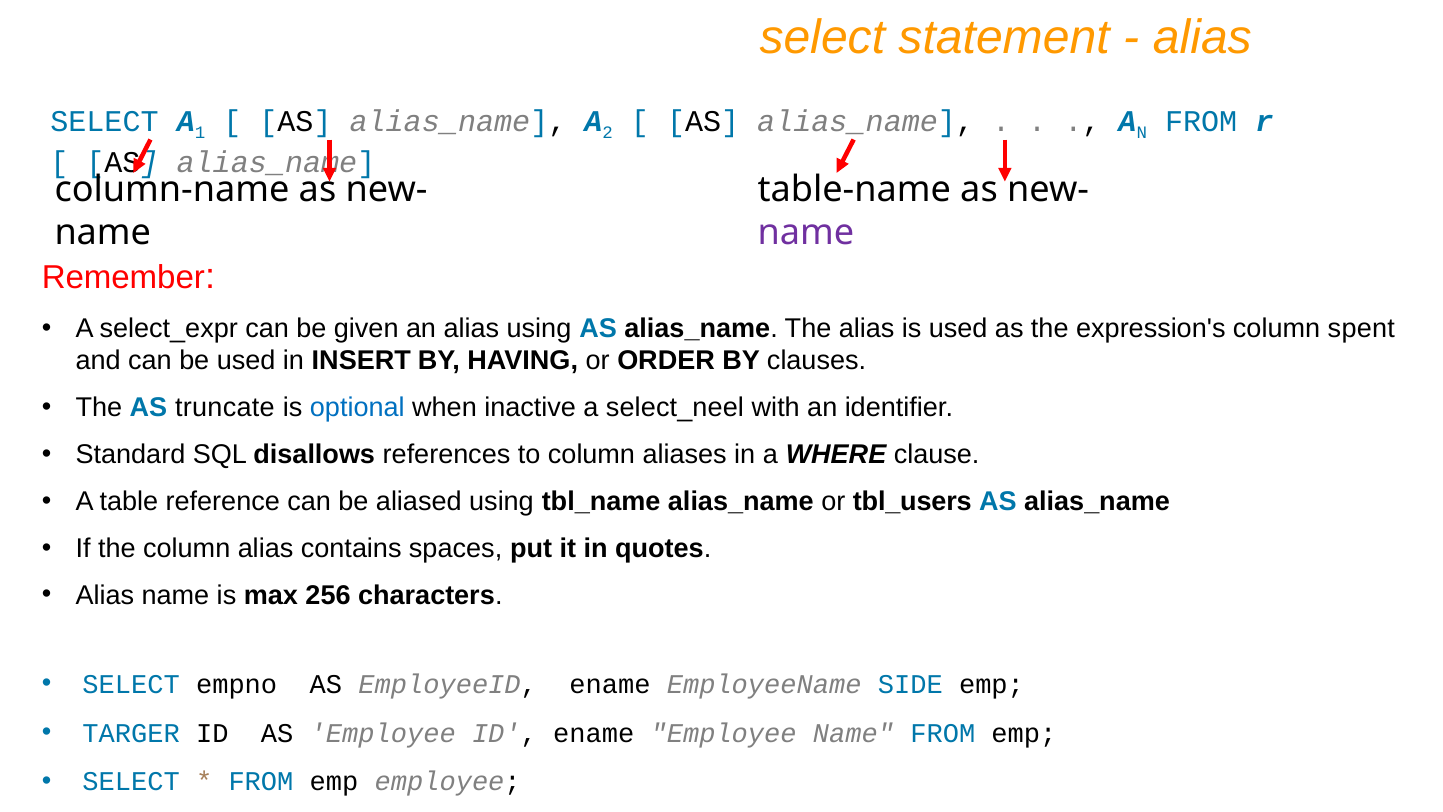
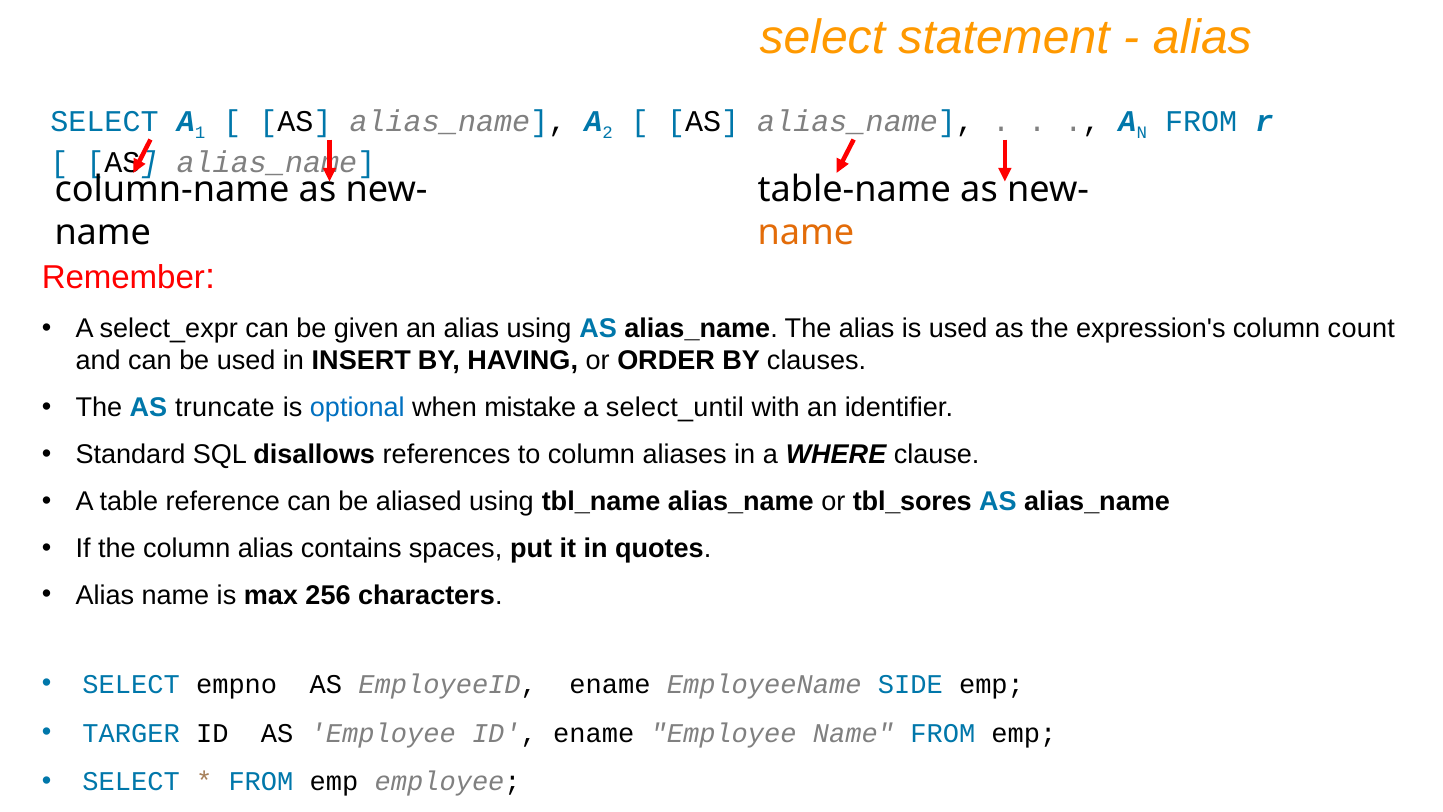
name at (806, 233) colour: purple -> orange
spent: spent -> count
inactive: inactive -> mistake
select_neel: select_neel -> select_until
tbl_users: tbl_users -> tbl_sores
